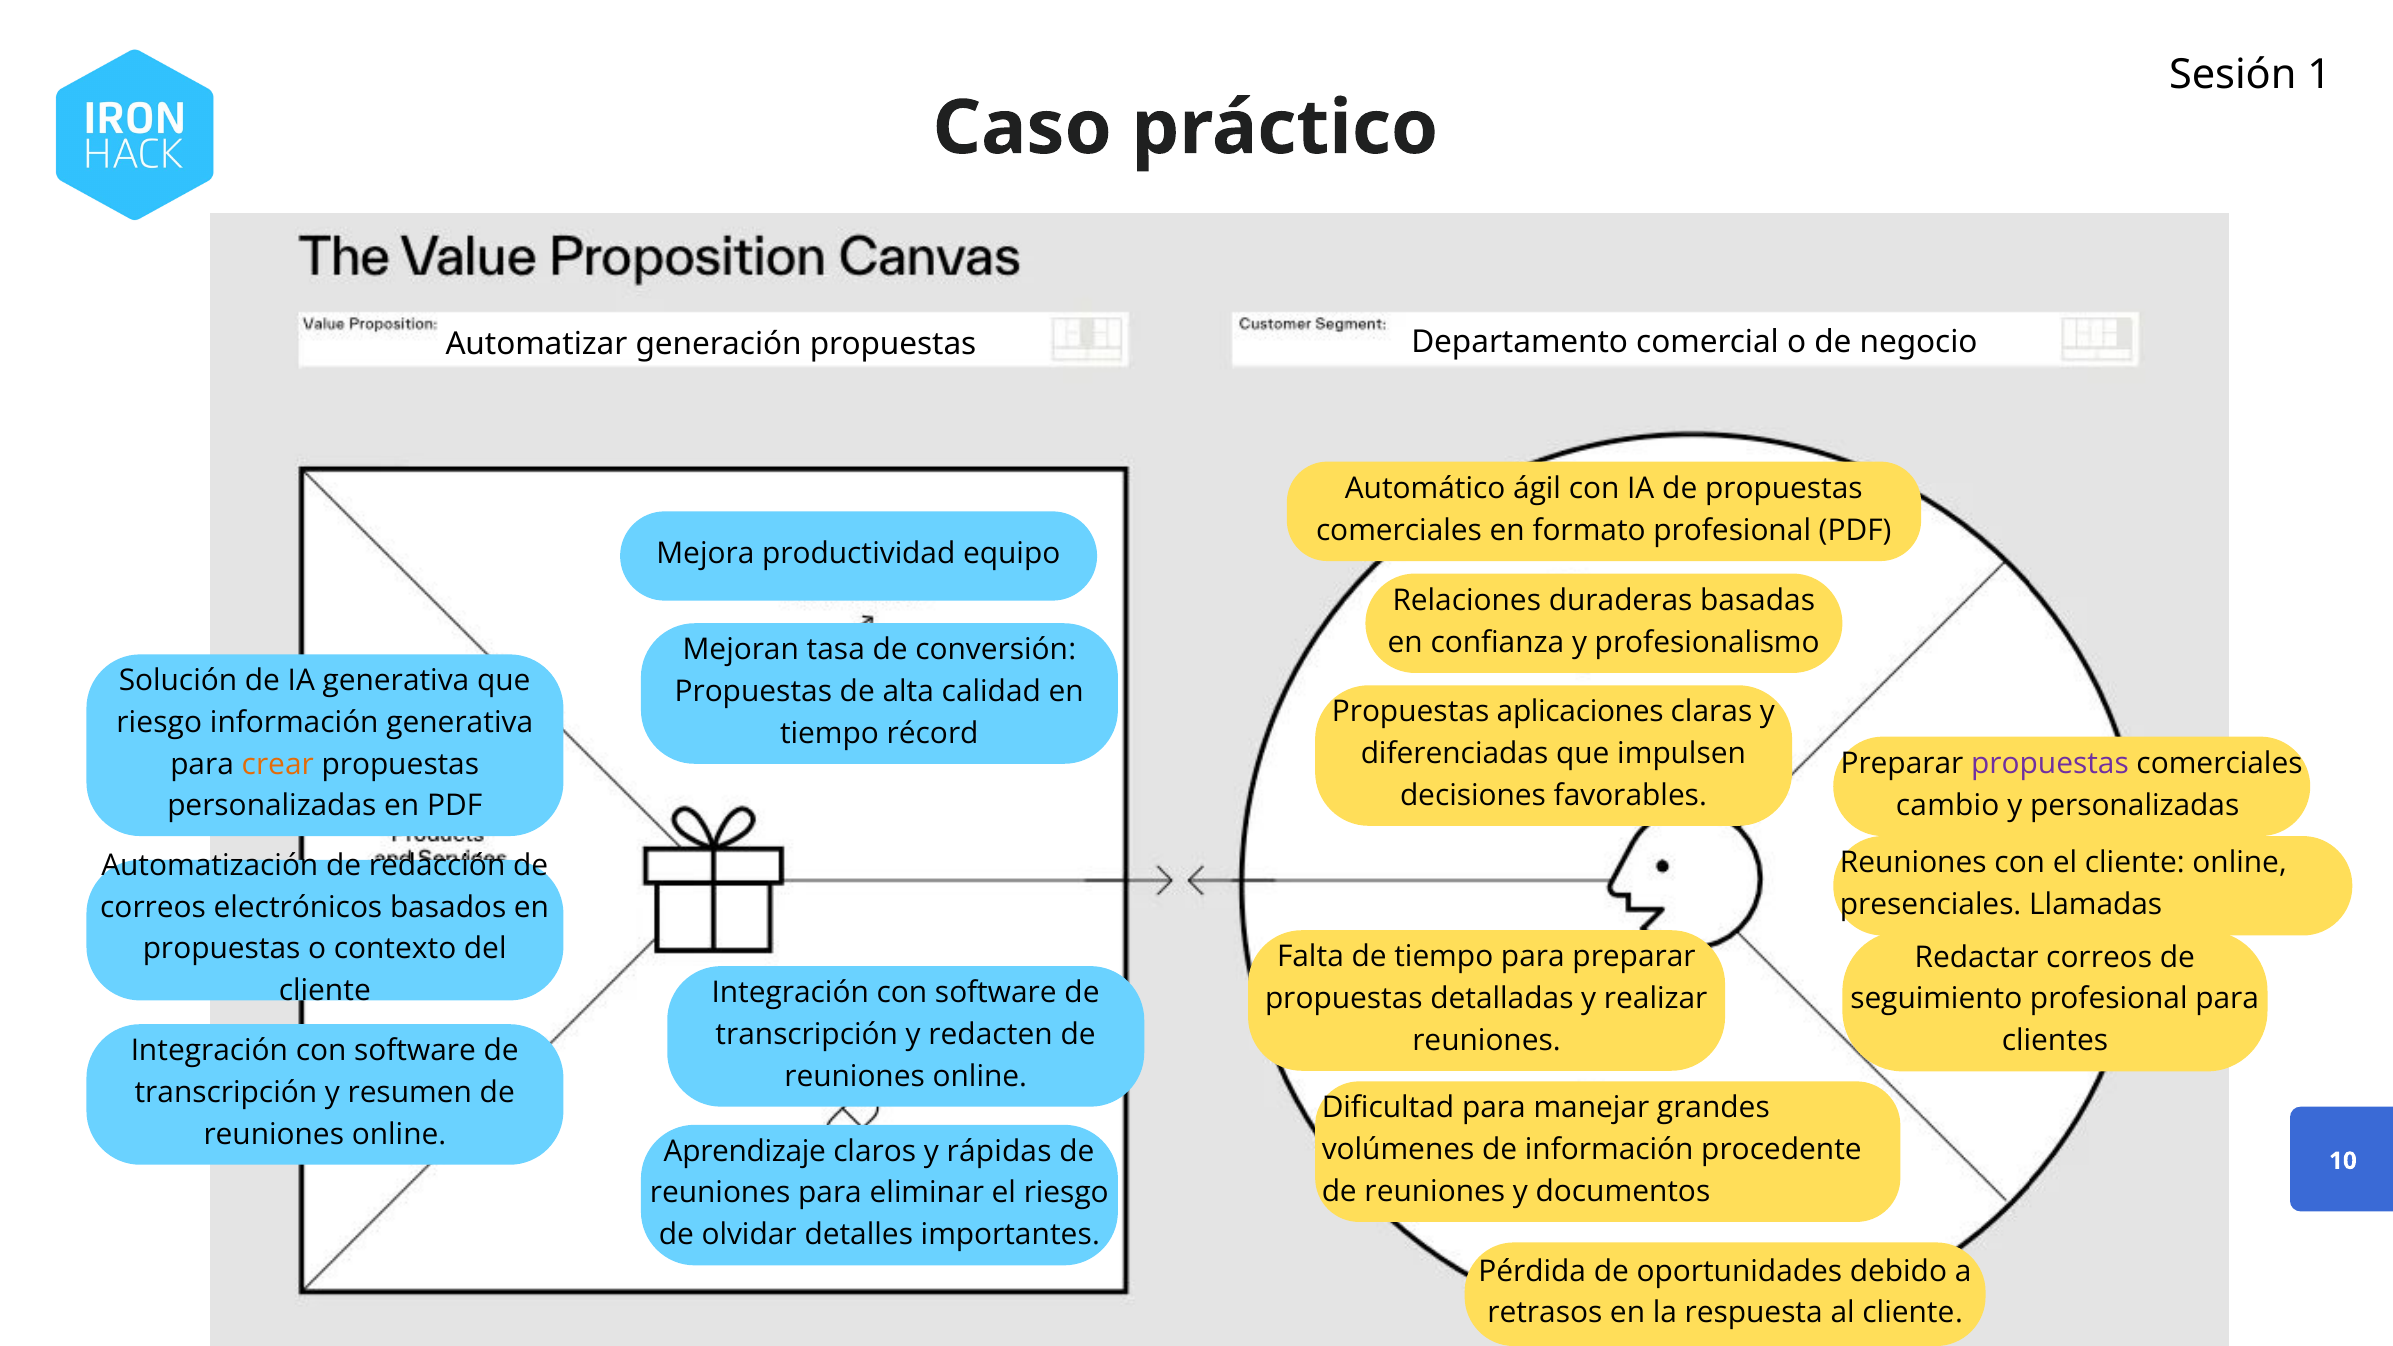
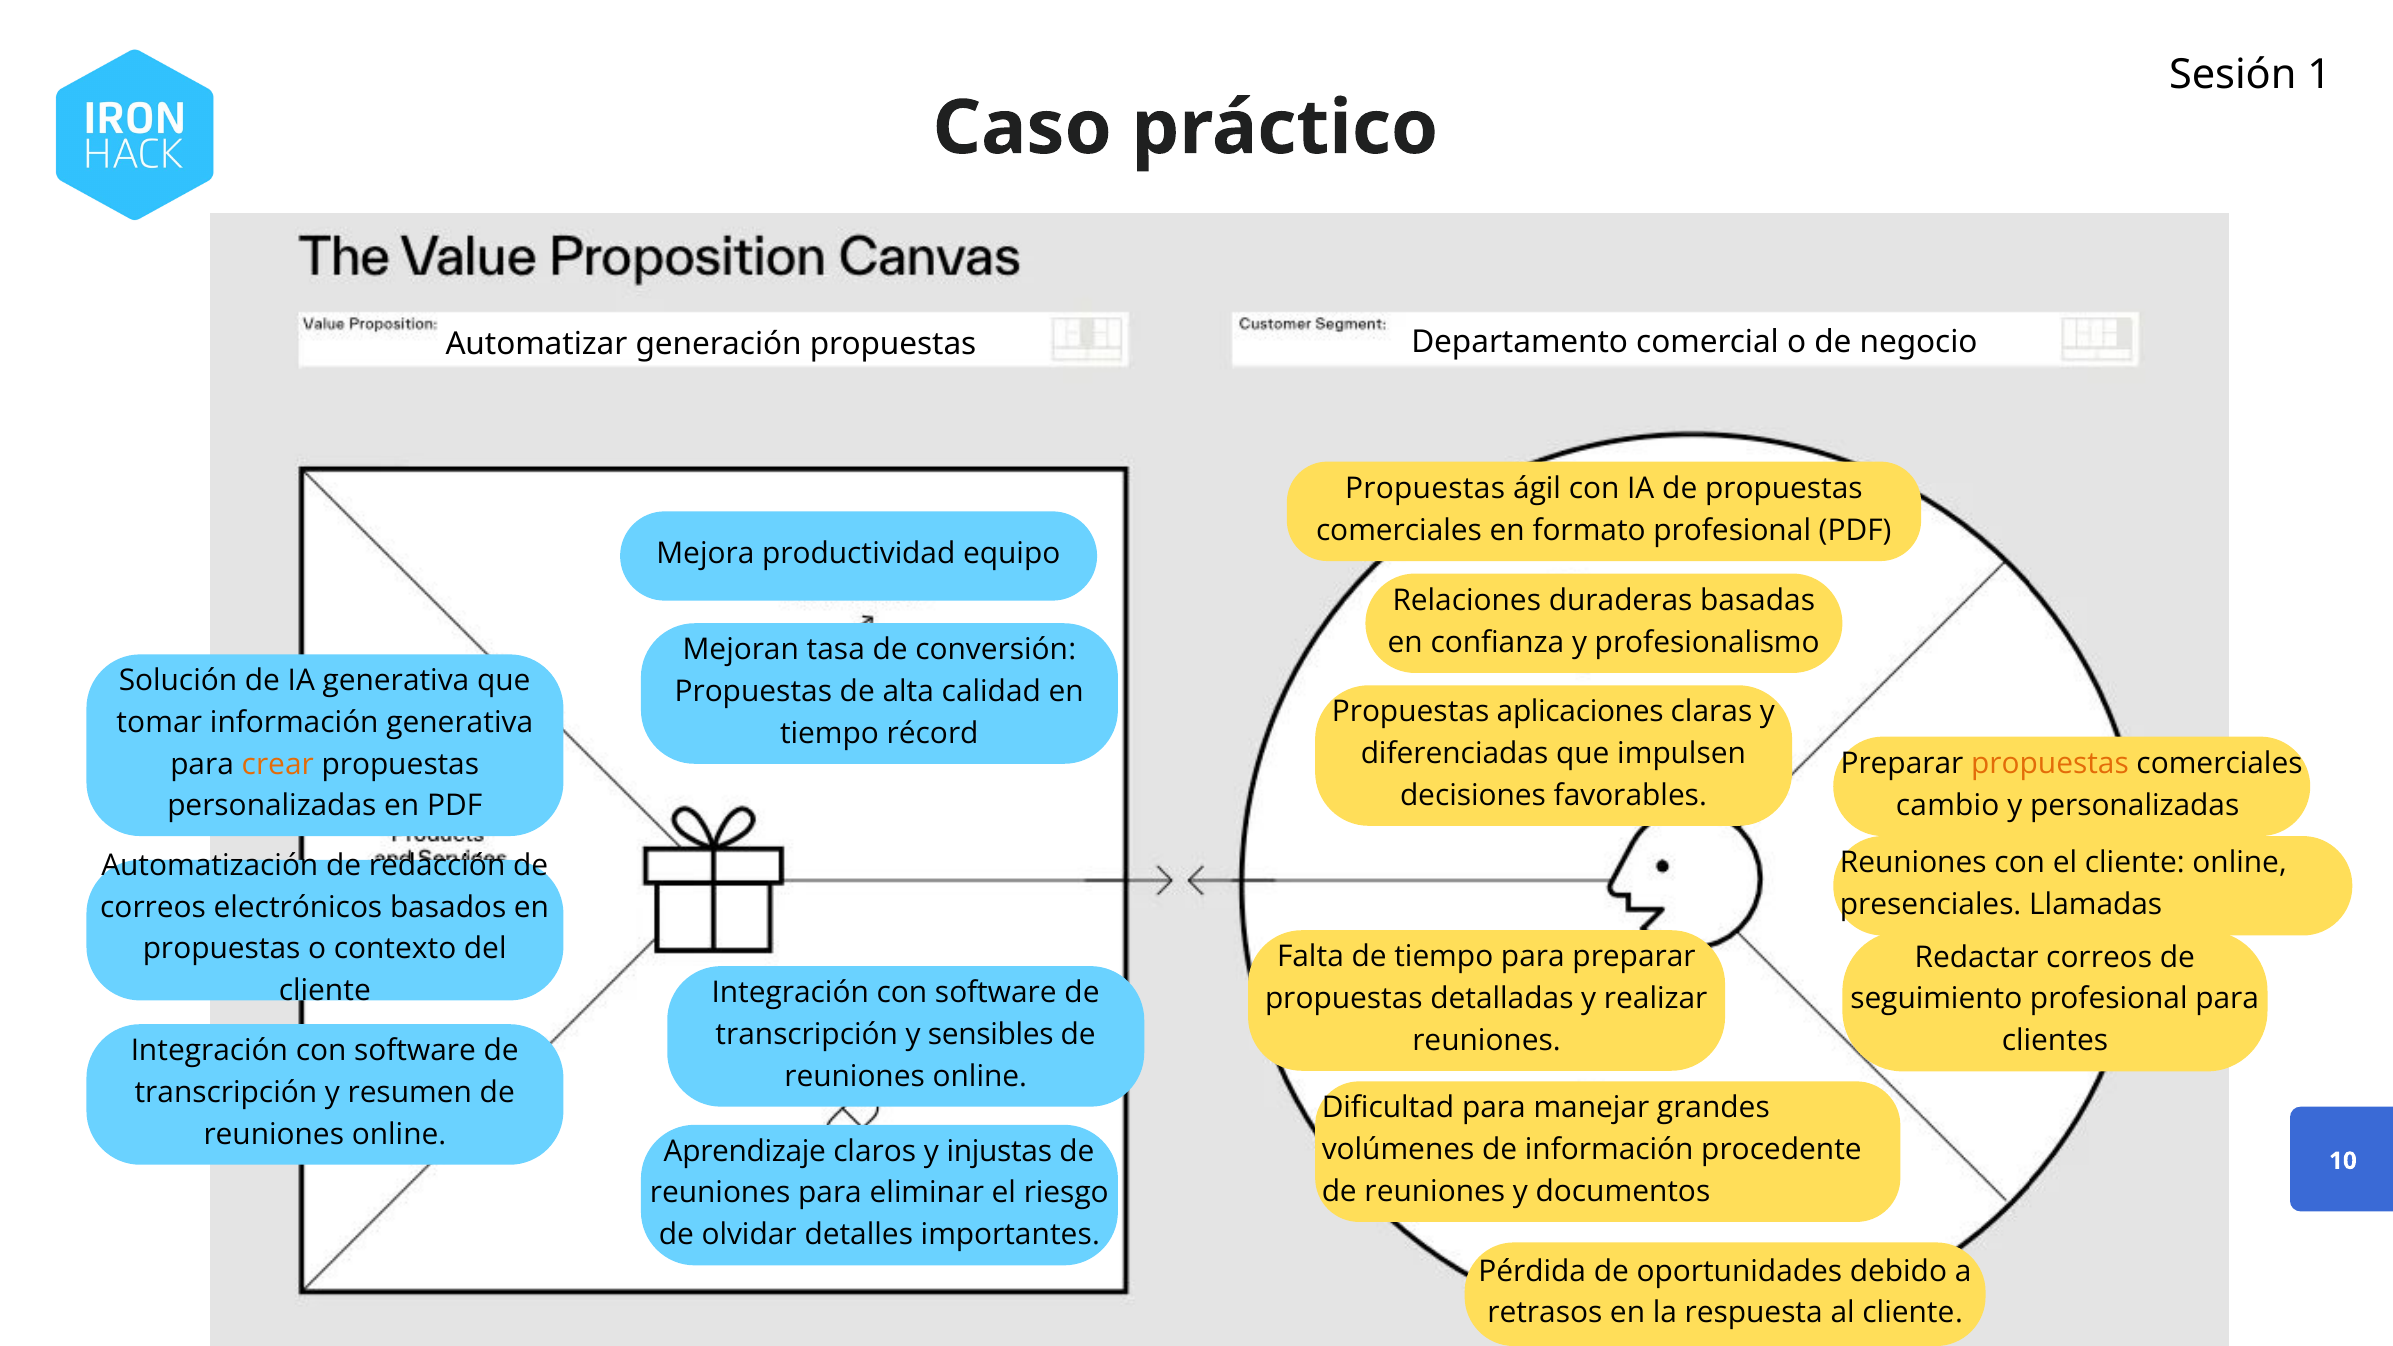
Automático at (1425, 488): Automático -> Propuestas
riesgo at (159, 722): riesgo -> tomar
propuestas at (2050, 763) colour: purple -> orange
redacten: redacten -> sensibles
rápidas: rápidas -> injustas
